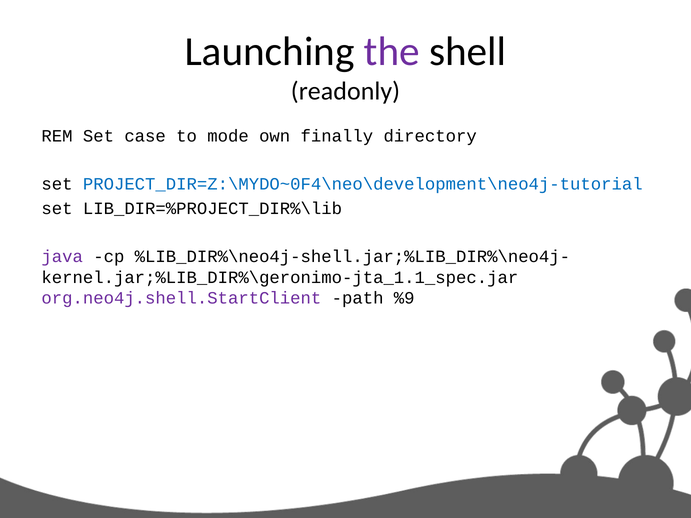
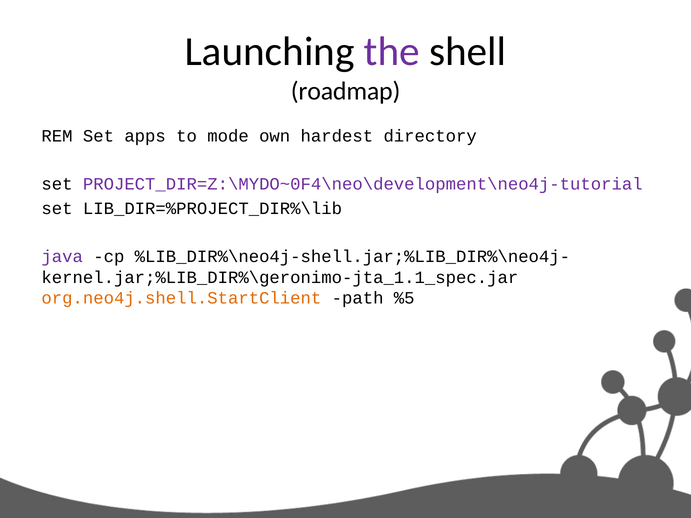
readonly: readonly -> roadmap
case: case -> apps
finally: finally -> hardest
PROJECT_DIR=Z:\MYDO~0F4\neo\development\neo4j-tutorial colour: blue -> purple
org.neo4j.shell.StartClient colour: purple -> orange
%9: %9 -> %5
